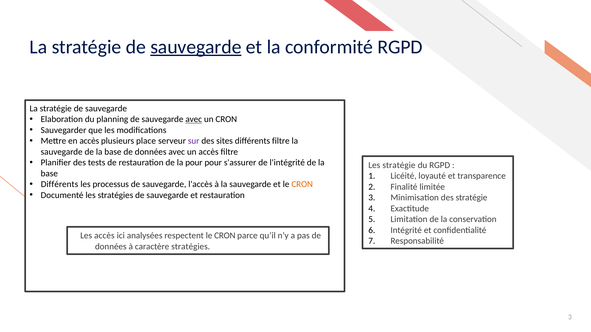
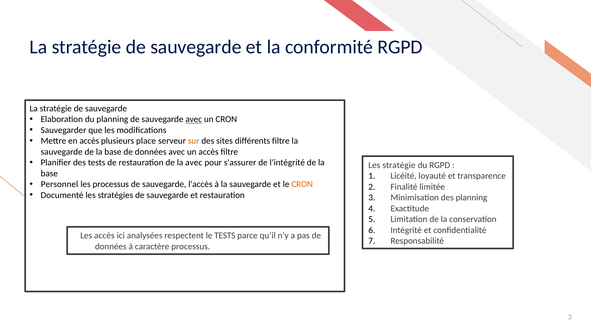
sauvegarde at (196, 47) underline: present -> none
sur colour: purple -> orange
la pour: pour -> avec
Différents at (60, 185): Différents -> Personnel
des stratégie: stratégie -> planning
respectent le CRON: CRON -> TESTS
caractère stratégies: stratégies -> processus
